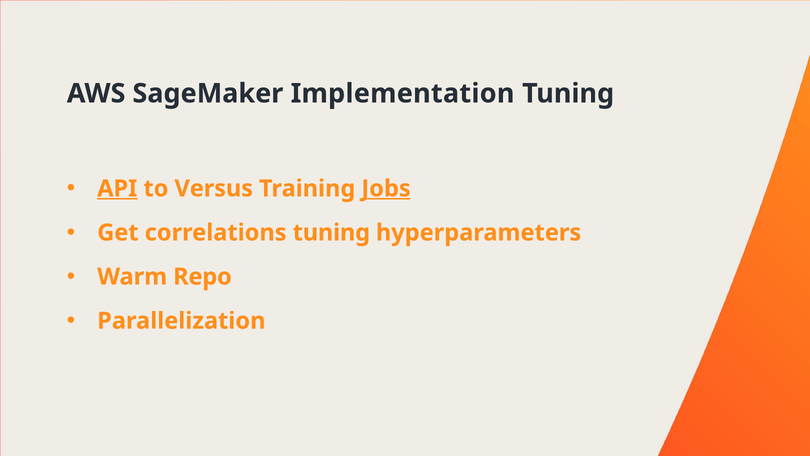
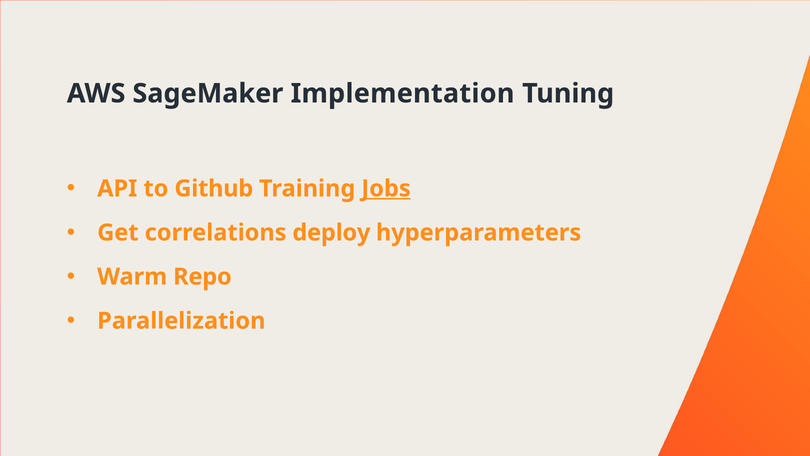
API underline: present -> none
Versus: Versus -> Github
correlations tuning: tuning -> deploy
